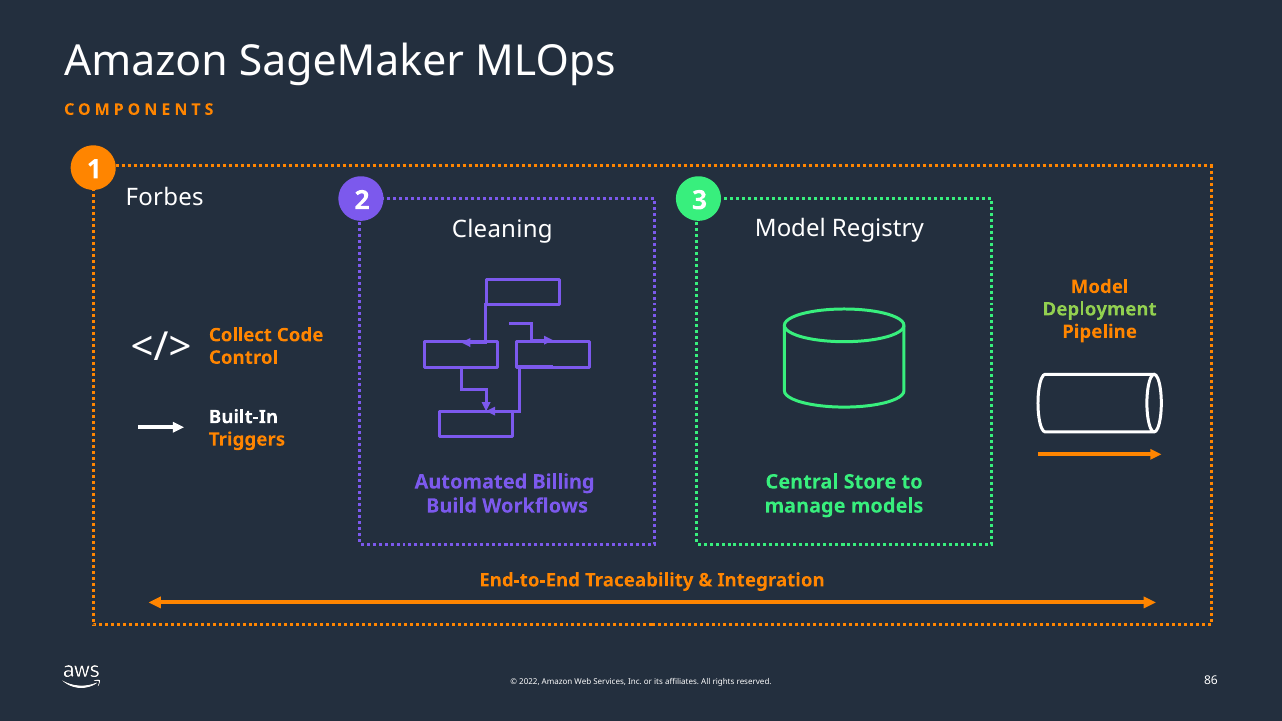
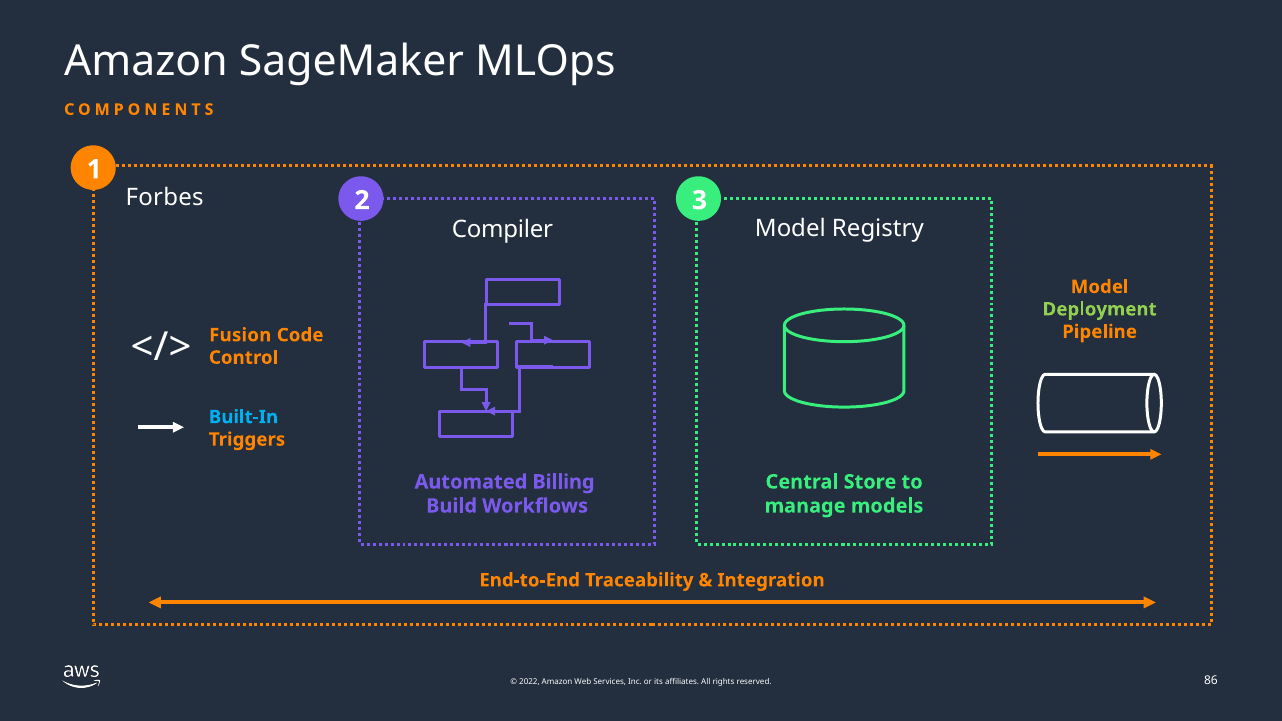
Cleaning: Cleaning -> Compiler
Collect: Collect -> Fusion
Built-In colour: white -> light blue
